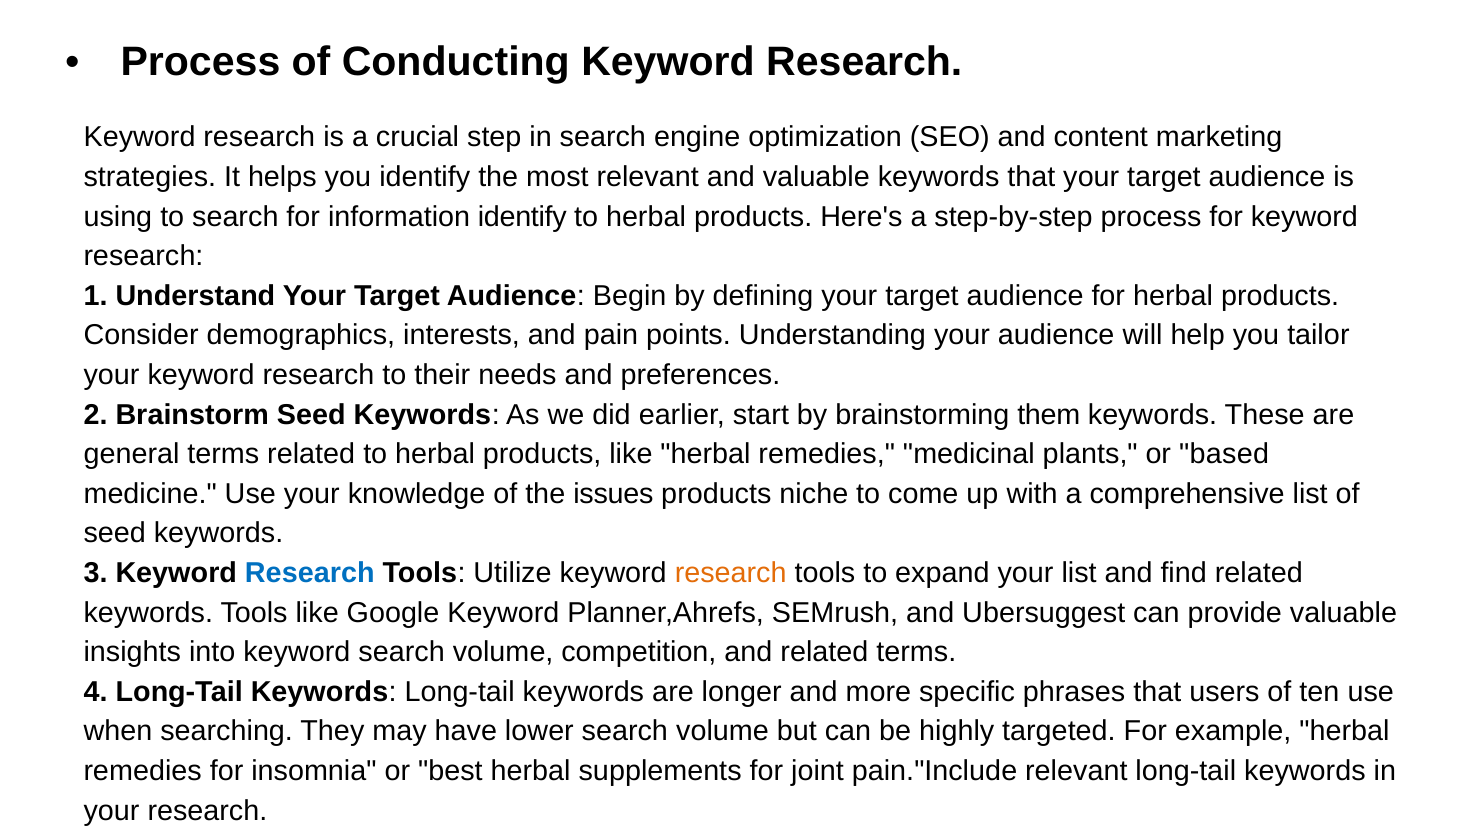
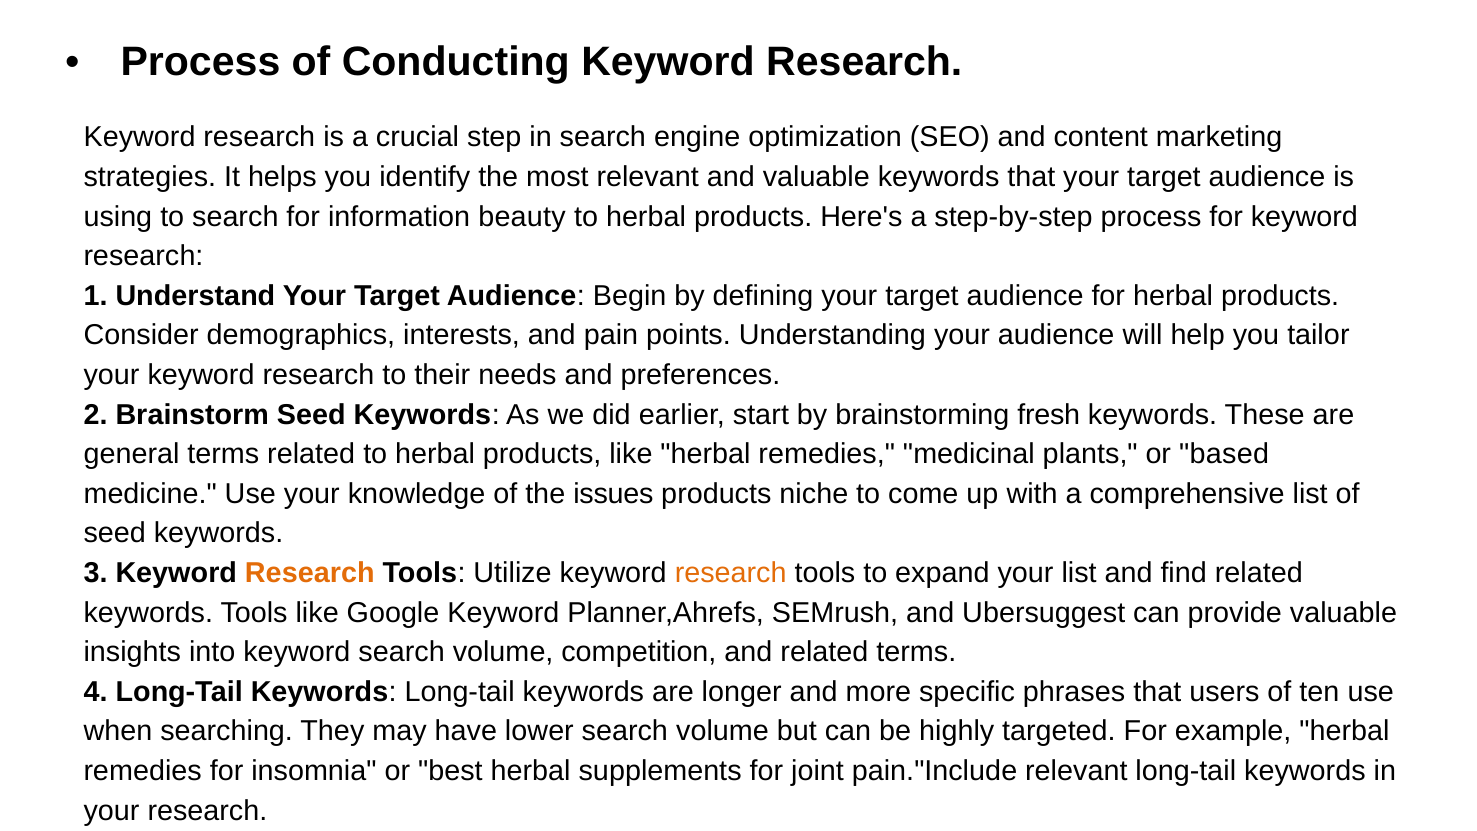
information identify: identify -> beauty
them: them -> fresh
Research at (310, 573) colour: blue -> orange
